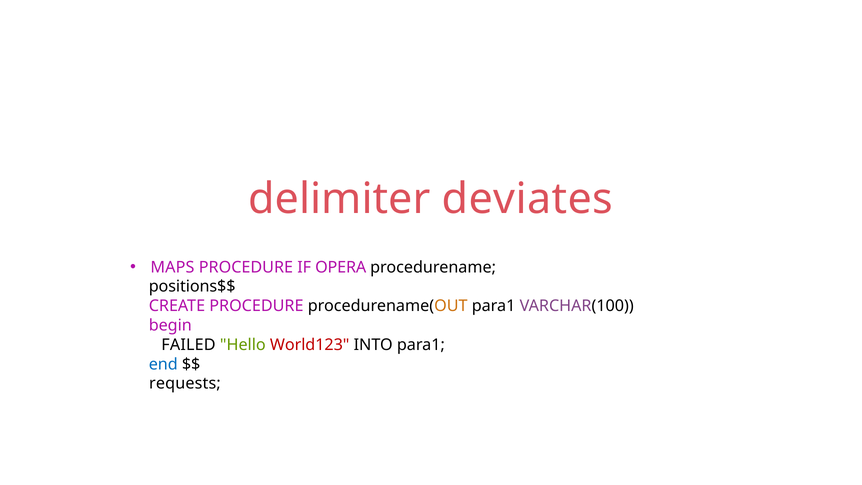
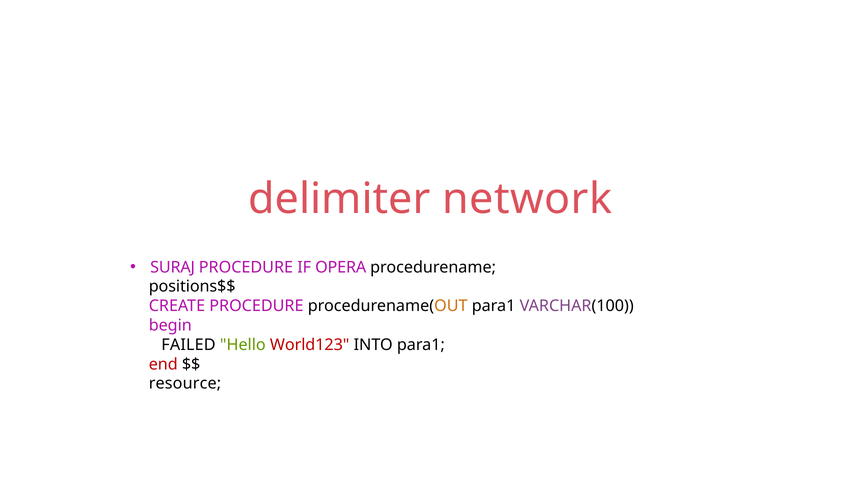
deviates: deviates -> network
MAPS: MAPS -> SURAJ
end colour: blue -> red
requests: requests -> resource
